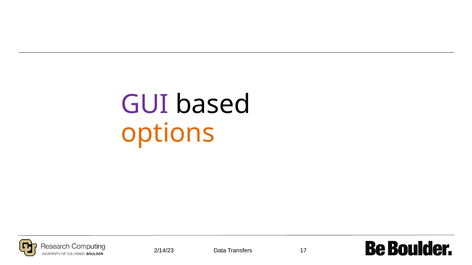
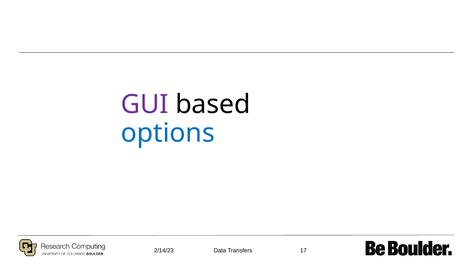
options colour: orange -> blue
